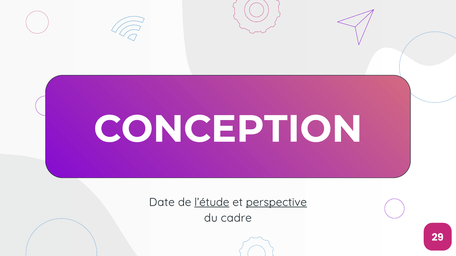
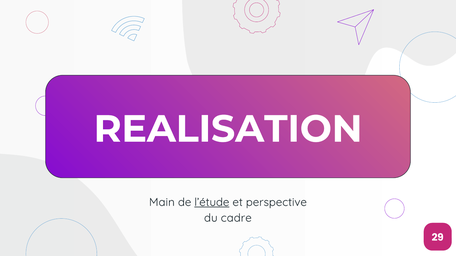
CONCEPTION: CONCEPTION -> REALISATION
Date: Date -> Main
perspective underline: present -> none
